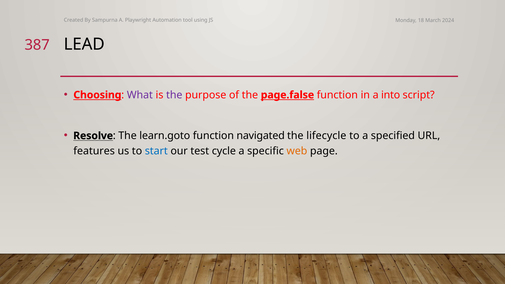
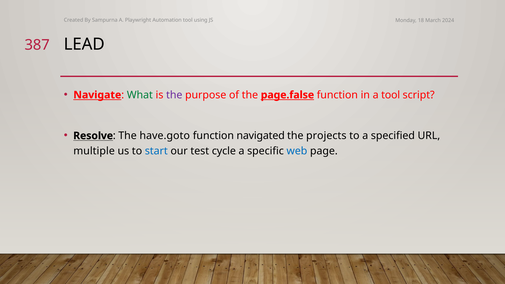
Choosing: Choosing -> Navigate
What colour: purple -> green
a into: into -> tool
learn.goto: learn.goto -> have.goto
lifecycle: lifecycle -> projects
features: features -> multiple
web colour: orange -> blue
